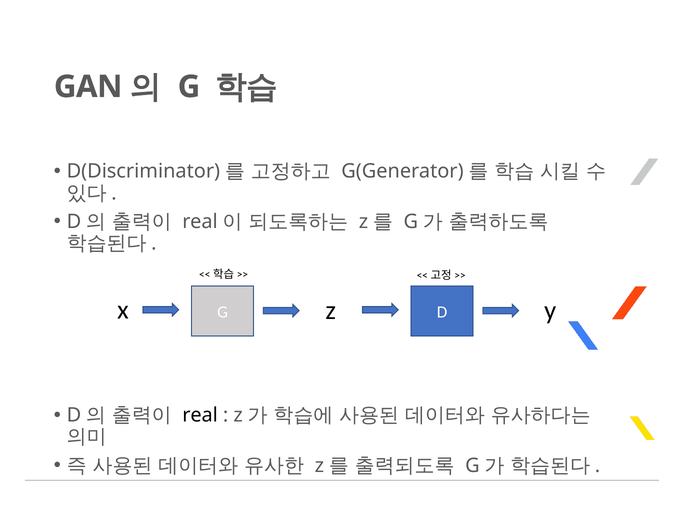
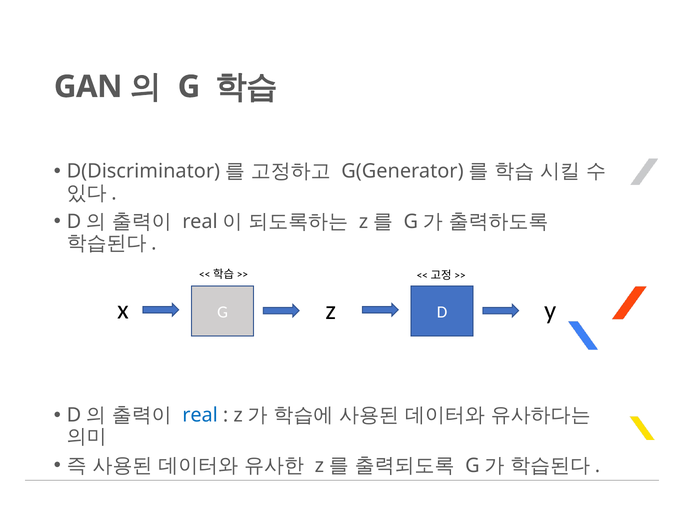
real at (200, 415) colour: black -> blue
